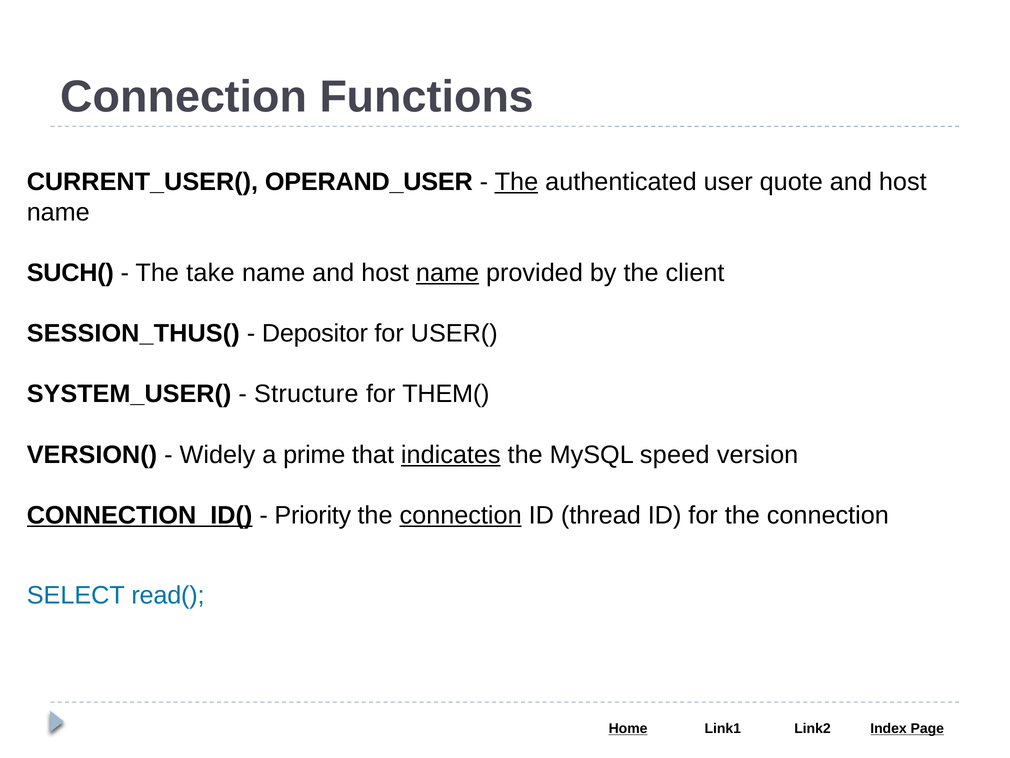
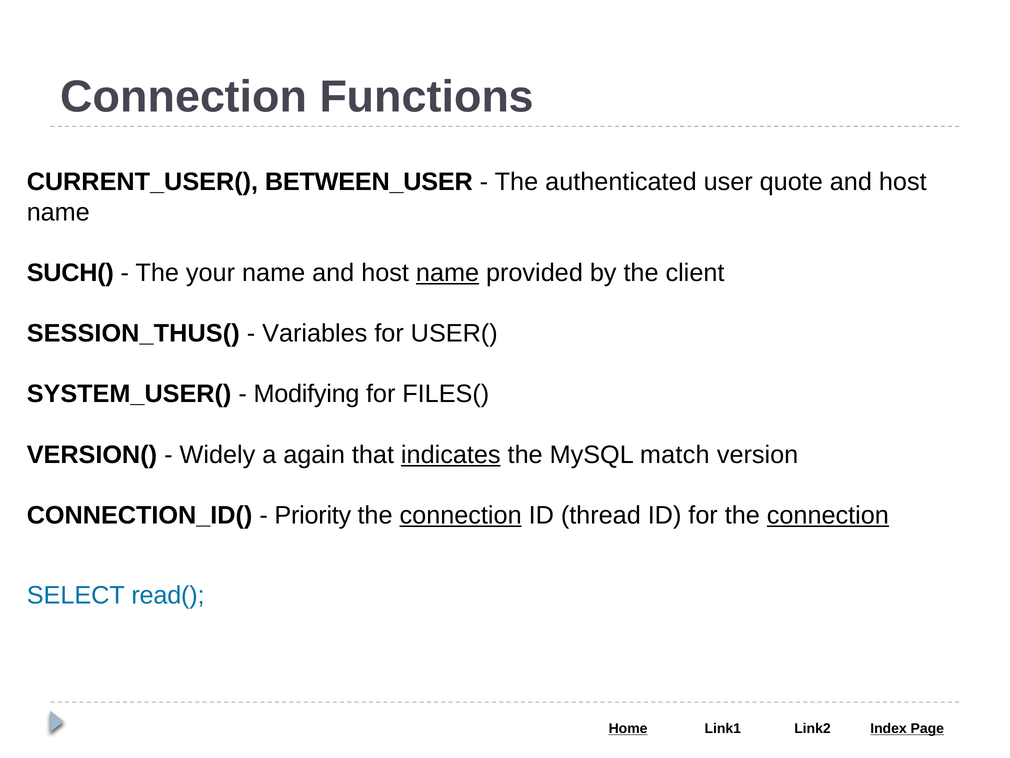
OPERAND_USER: OPERAND_USER -> BETWEEN_USER
The at (516, 182) underline: present -> none
take: take -> your
Depositor: Depositor -> Variables
Structure: Structure -> Modifying
THEM(: THEM( -> FILES(
prime: prime -> again
speed: speed -> match
CONNECTION_ID( underline: present -> none
connection at (828, 515) underline: none -> present
